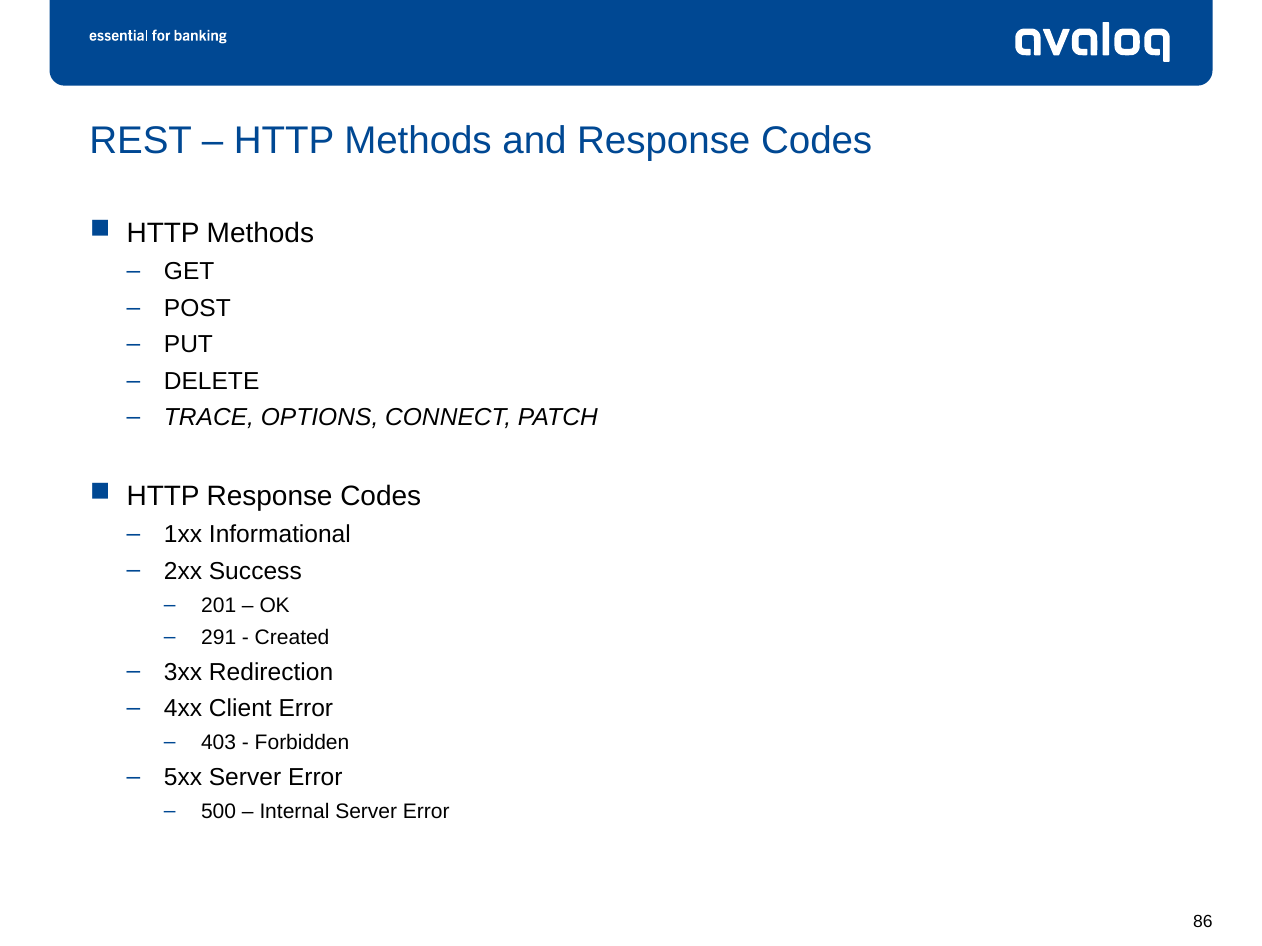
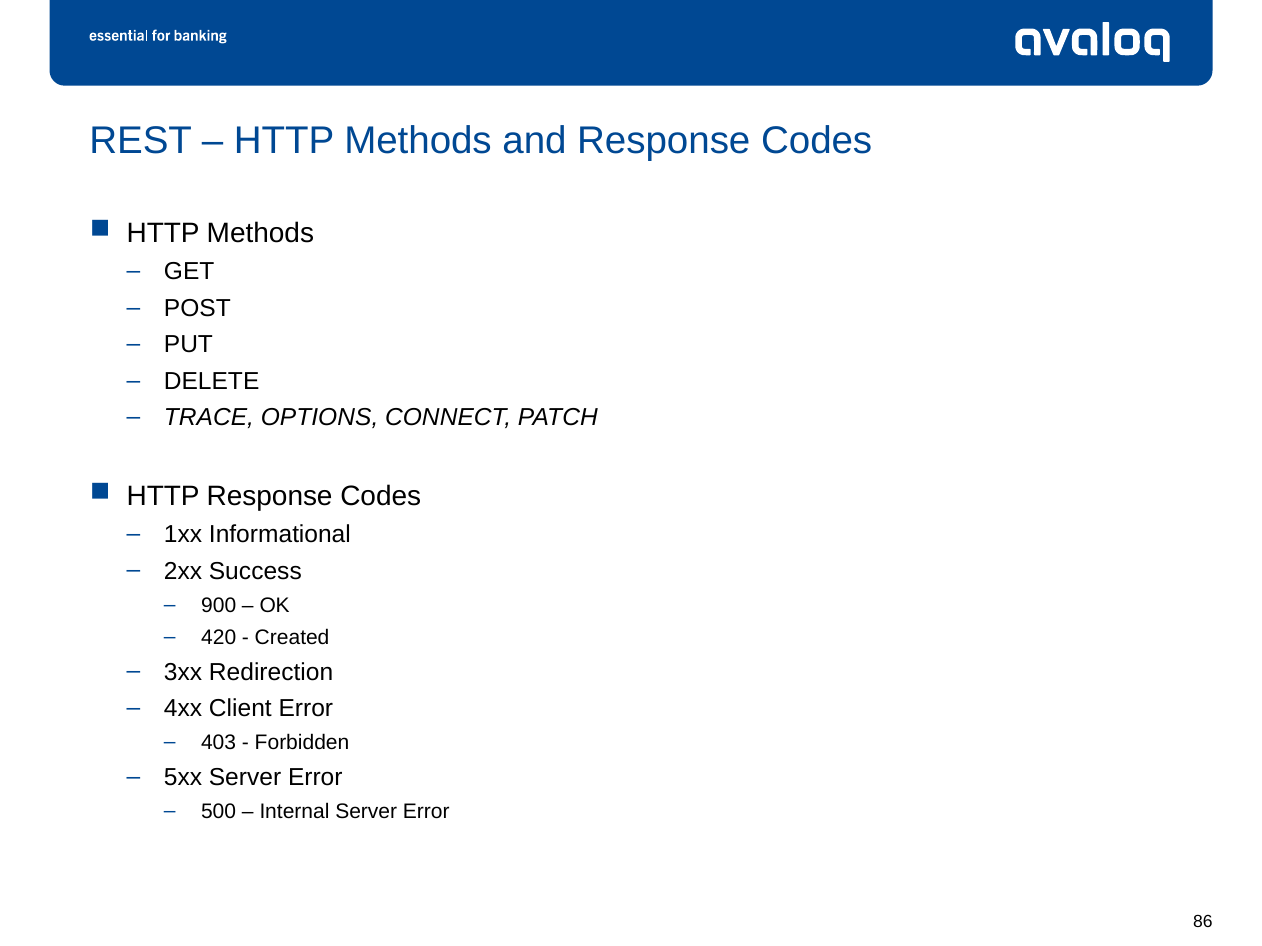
201: 201 -> 900
291: 291 -> 420
